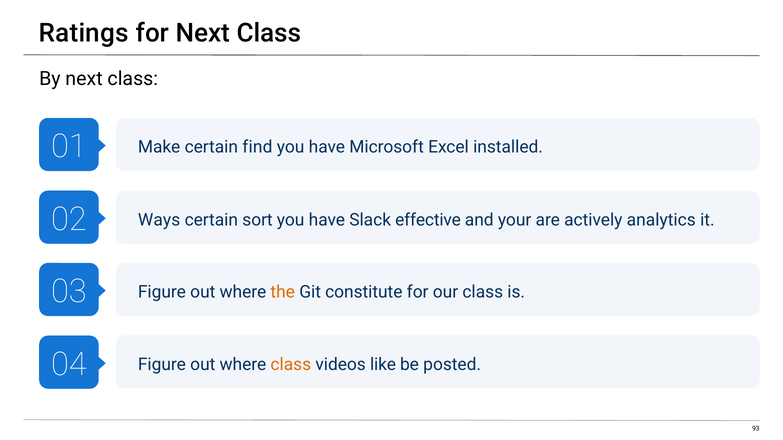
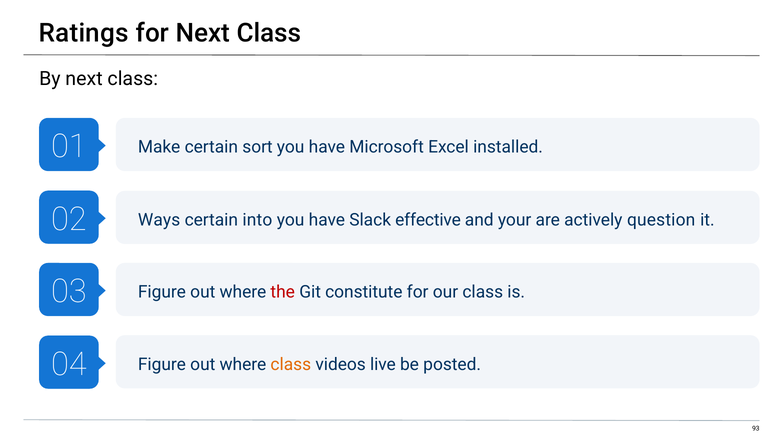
find: find -> sort
sort: sort -> into
analytics: analytics -> question
the colour: orange -> red
like: like -> live
